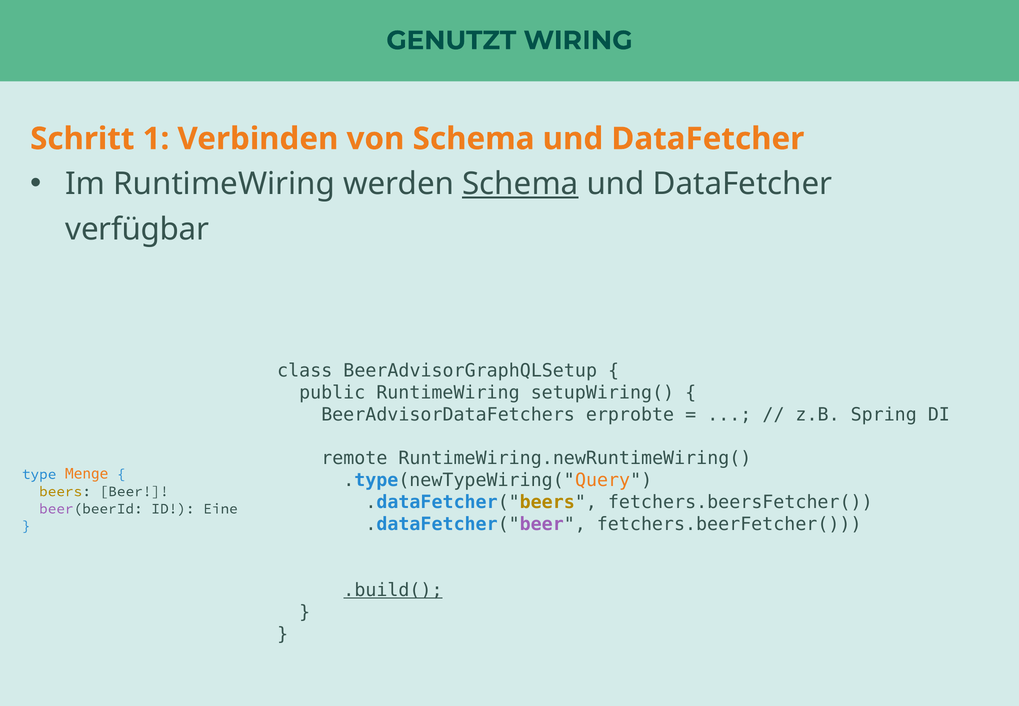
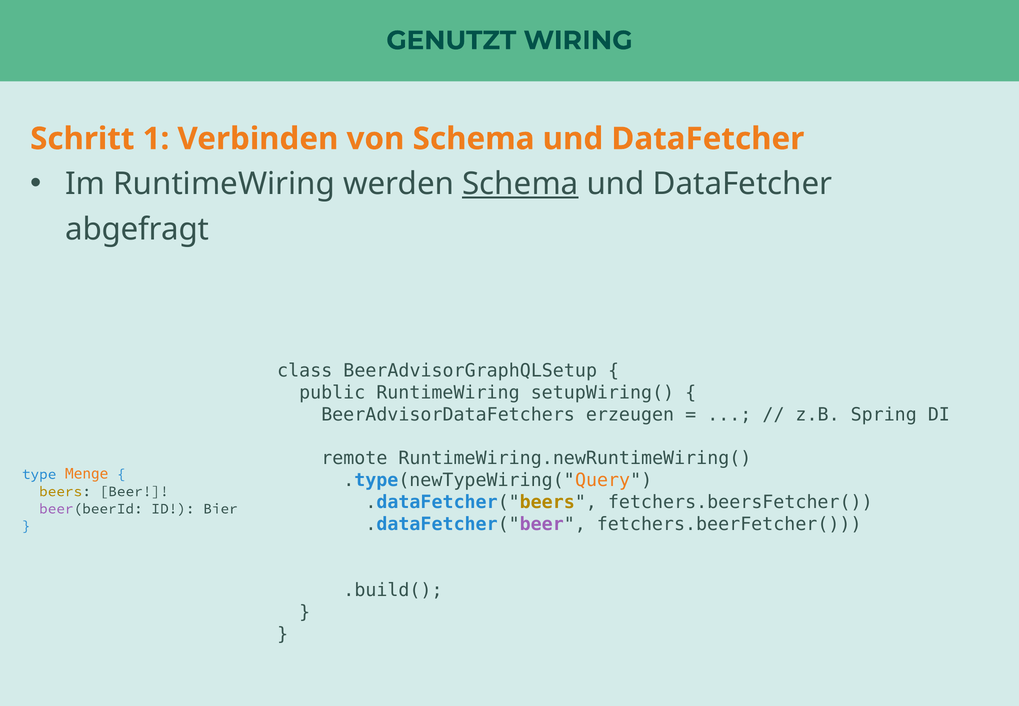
verfügbar: verfügbar -> abgefragt
erprobte: erprobte -> erzeugen
Eine: Eine -> Bier
.build( underline: present -> none
